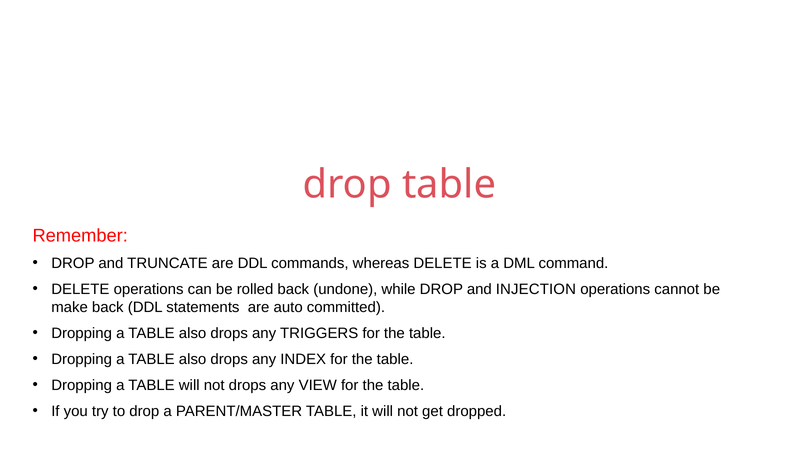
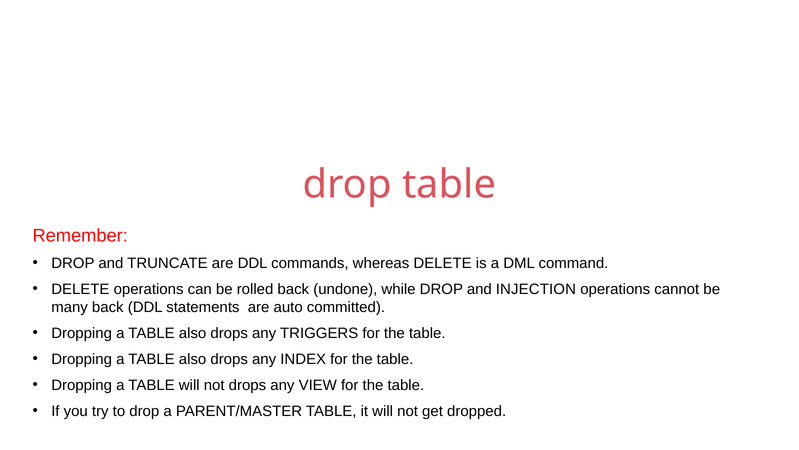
make: make -> many
